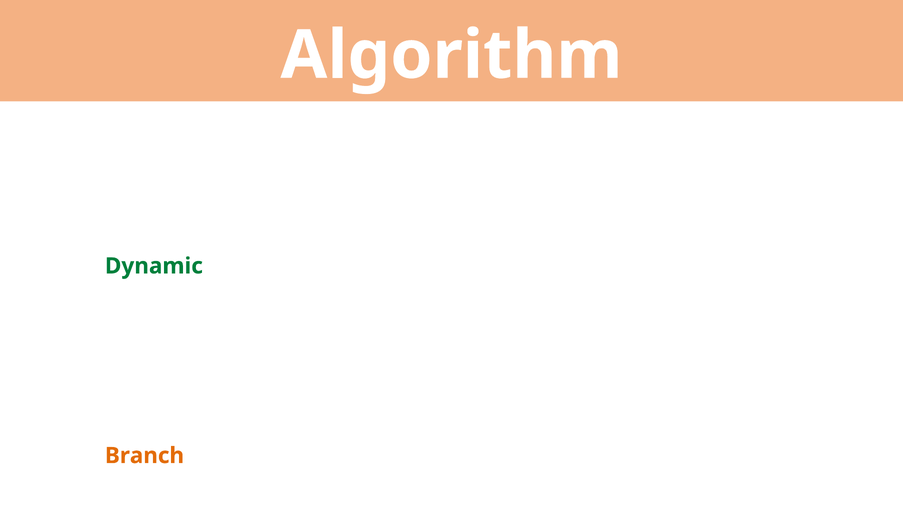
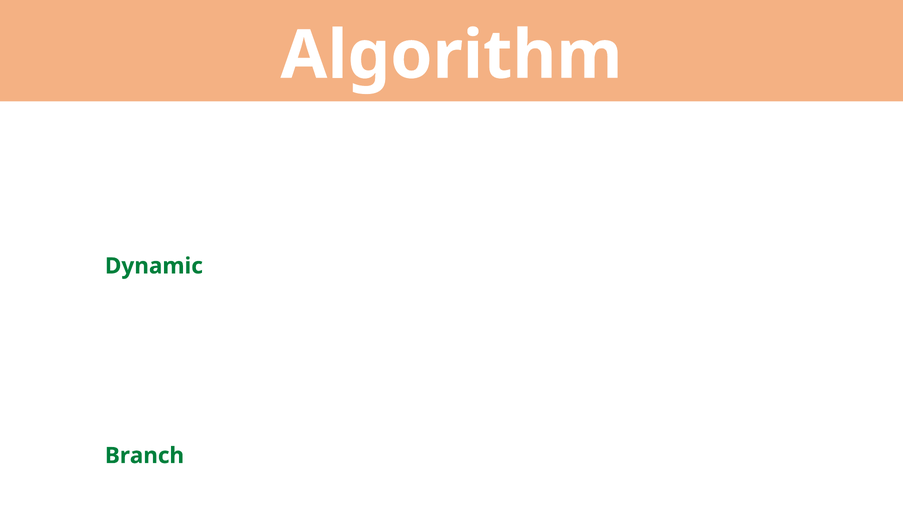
Branch colour: orange -> green
